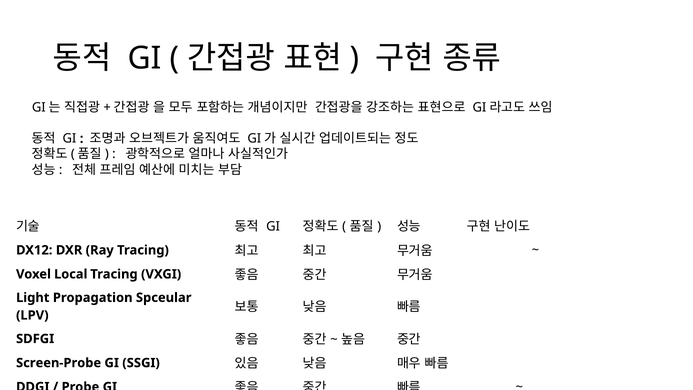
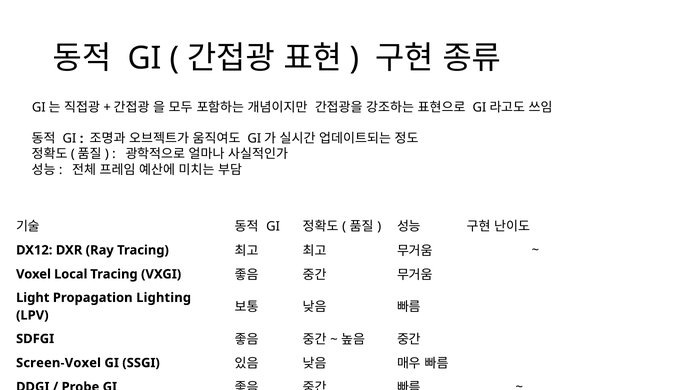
Spceular: Spceular -> Lighting
Screen-Probe: Screen-Probe -> Screen-Voxel
